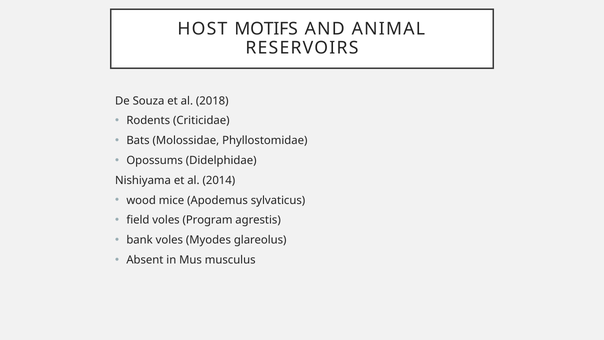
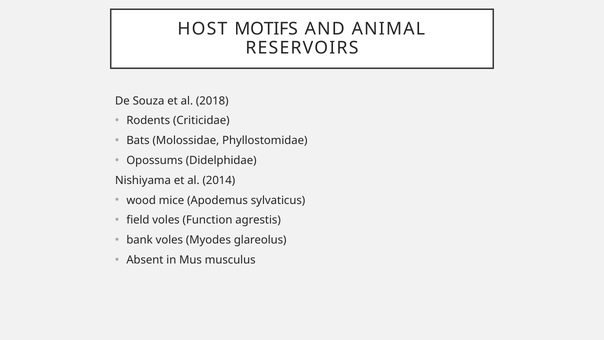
Program: Program -> Function
